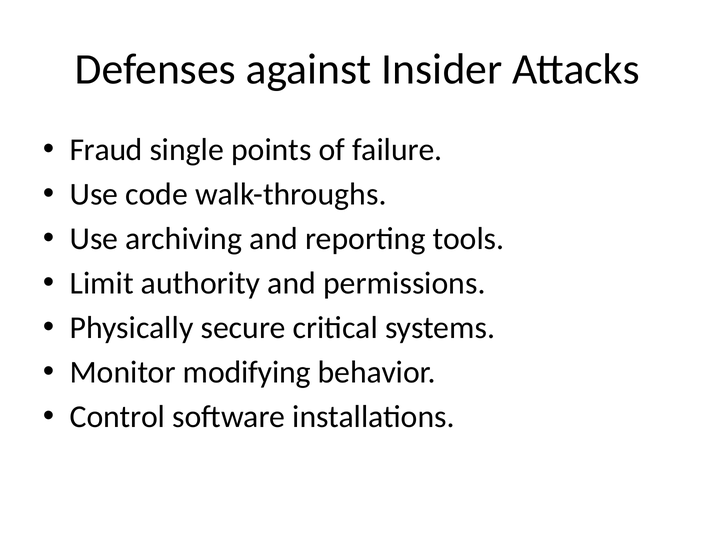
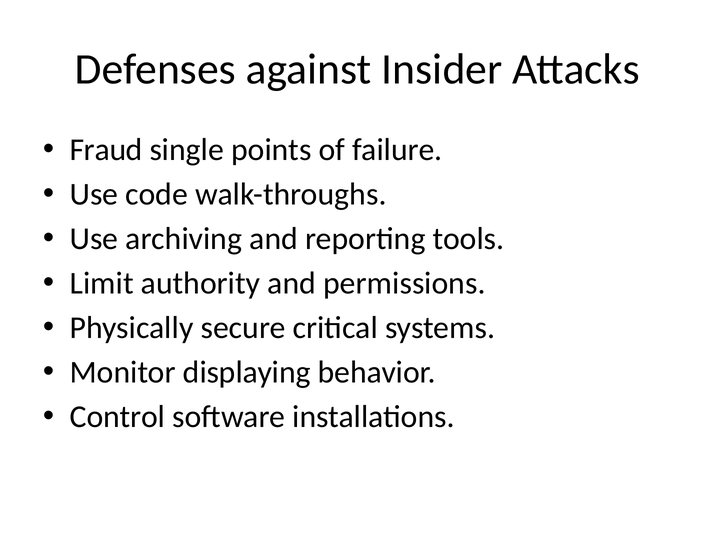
modifying: modifying -> displaying
